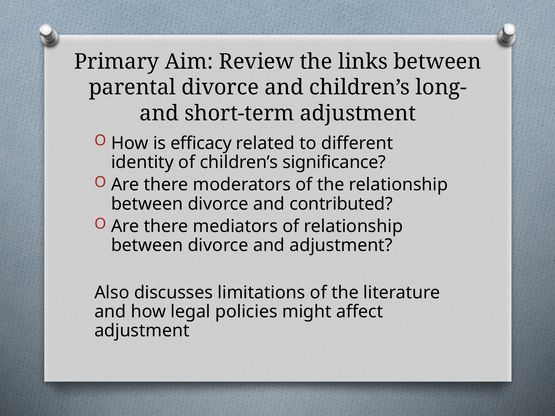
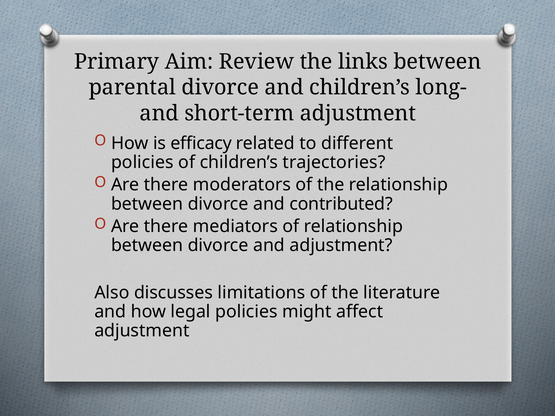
identity at (142, 162): identity -> policies
significance: significance -> trajectories
